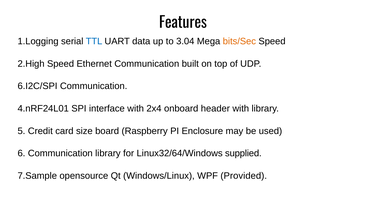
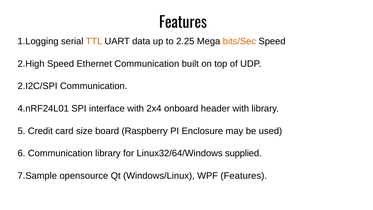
TTL colour: blue -> orange
3.04: 3.04 -> 2.25
6.I2C/SPI: 6.I2C/SPI -> 2.I2C/SPI
WPF Provided: Provided -> Features
